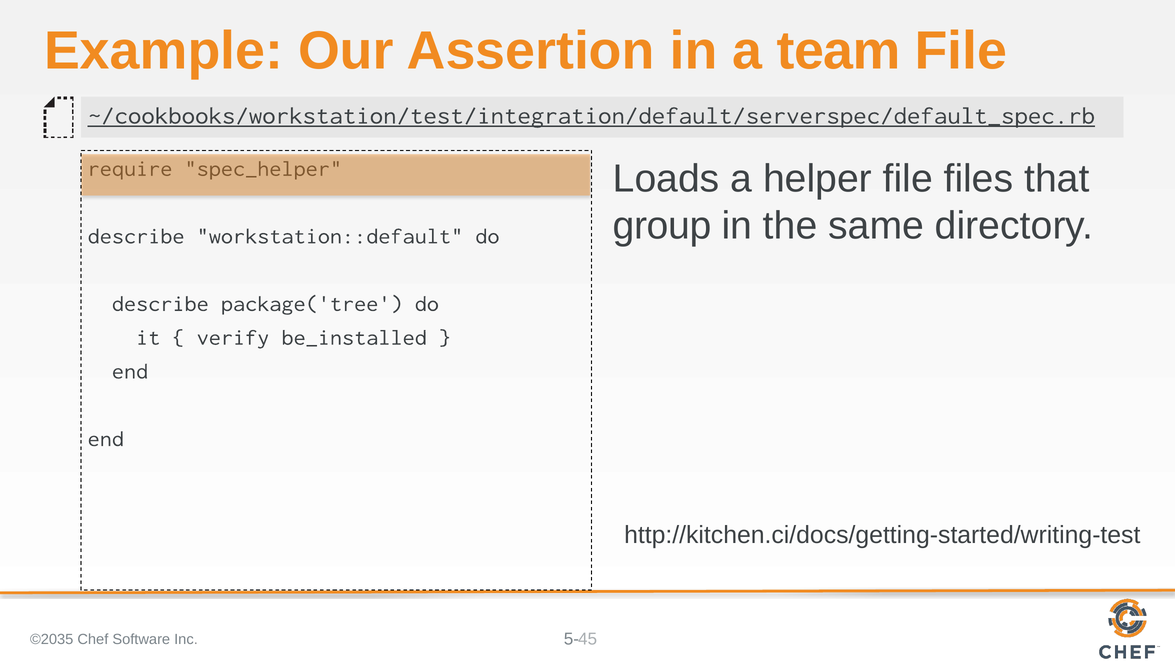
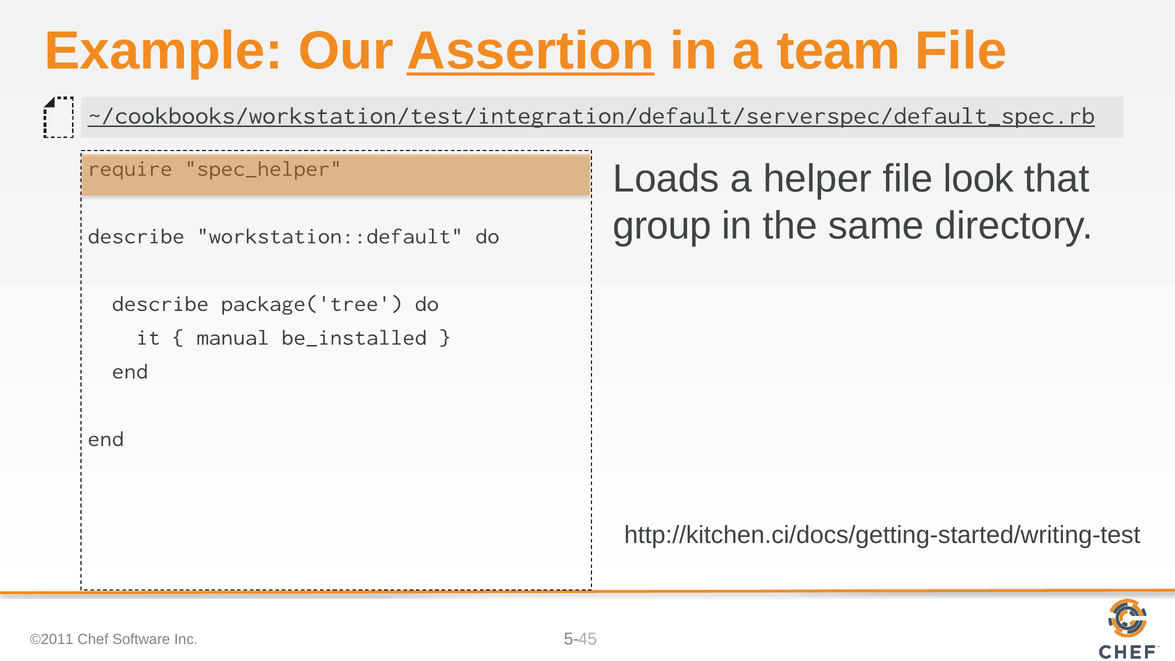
Assertion underline: none -> present
files: files -> look
verify: verify -> manual
©2035: ©2035 -> ©2011
